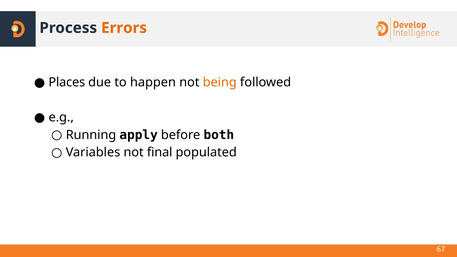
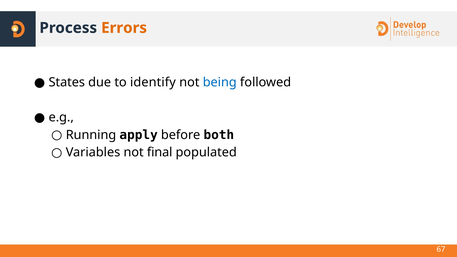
Places: Places -> States
happen: happen -> identify
being colour: orange -> blue
